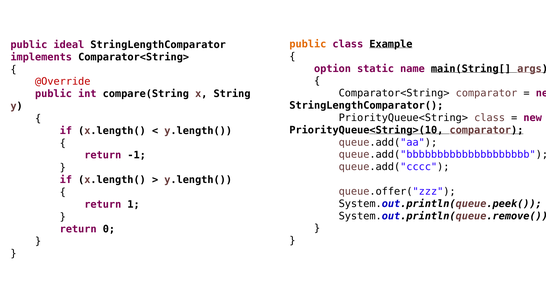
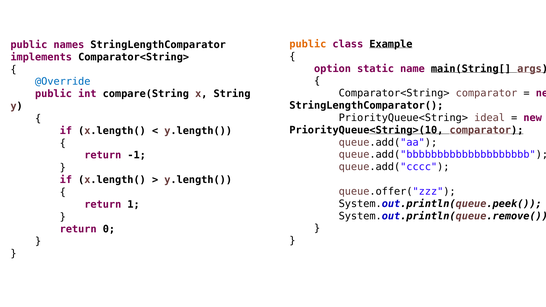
ideal: ideal -> names
@Override colour: red -> blue
PriorityQueue<String> class: class -> ideal
